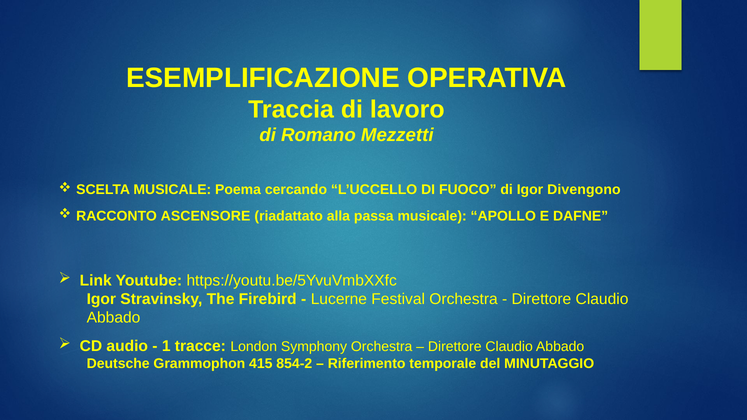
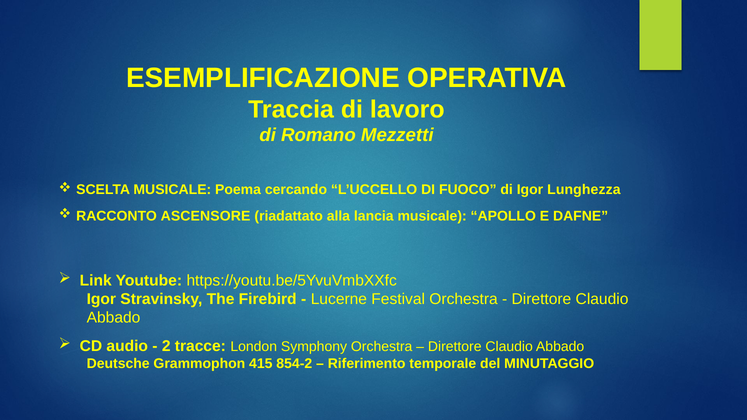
Divengono: Divengono -> Lunghezza
passa: passa -> lancia
1: 1 -> 2
